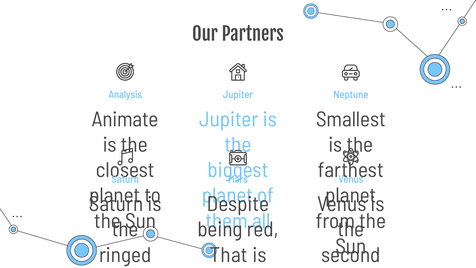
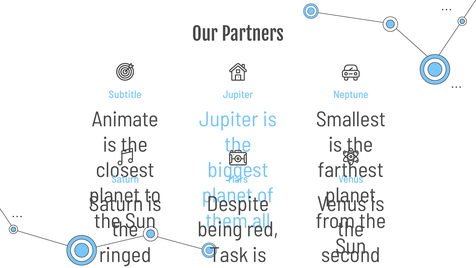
Analysis: Analysis -> Subtitle
That: That -> Task
